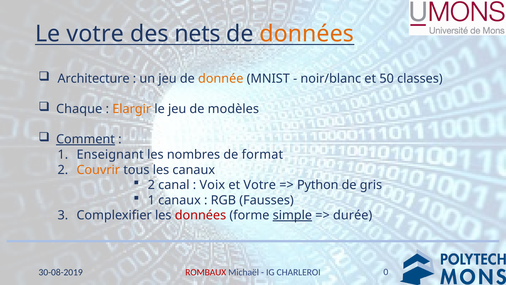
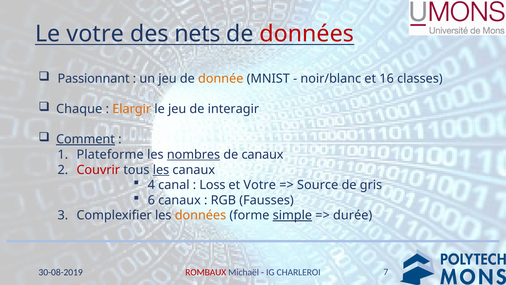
données at (307, 34) colour: orange -> red
Architecture: Architecture -> Passionnant
50: 50 -> 16
modèles: modèles -> interagir
Enseignant: Enseignant -> Plateforme
nombres underline: none -> present
de format: format -> canaux
Couvrir colour: orange -> red
les at (161, 170) underline: none -> present
2 at (151, 185): 2 -> 4
Voix: Voix -> Loss
Python: Python -> Source
1 at (151, 200): 1 -> 6
données at (200, 215) colour: red -> orange
0: 0 -> 7
